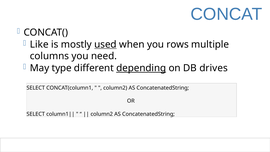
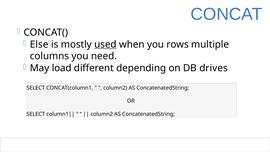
Like: Like -> Else
type: type -> load
depending underline: present -> none
